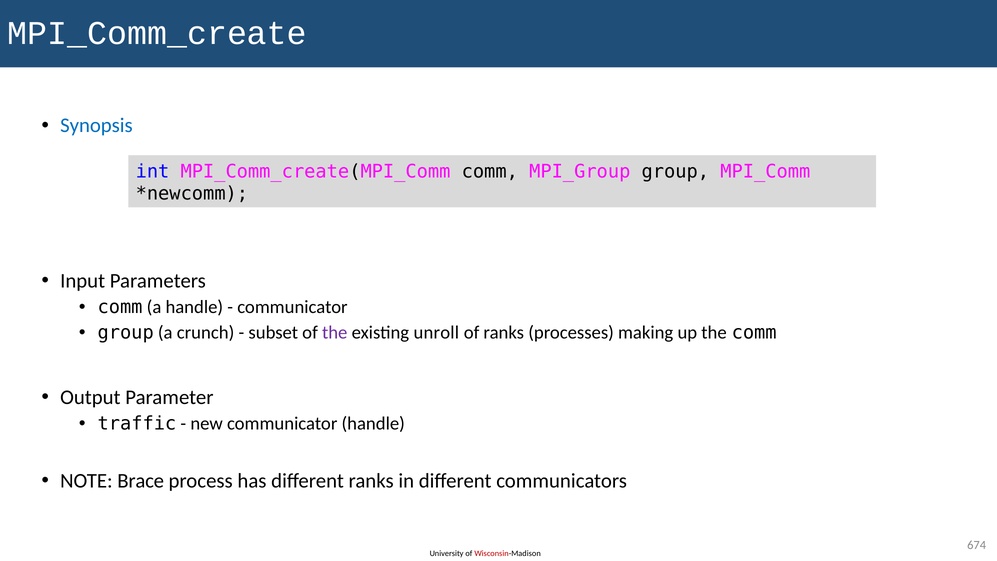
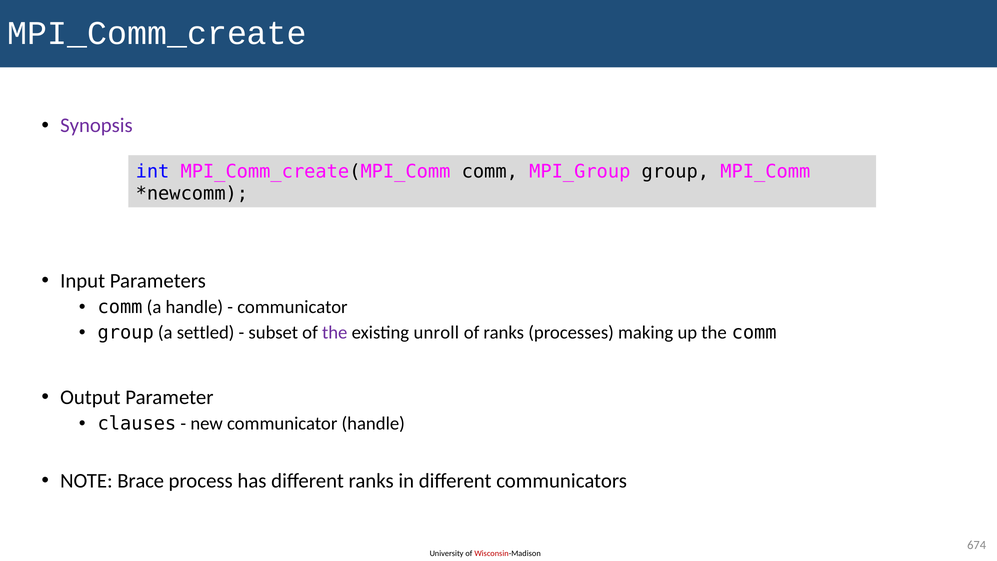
Synopsis colour: blue -> purple
crunch: crunch -> settled
traffic: traffic -> clauses
